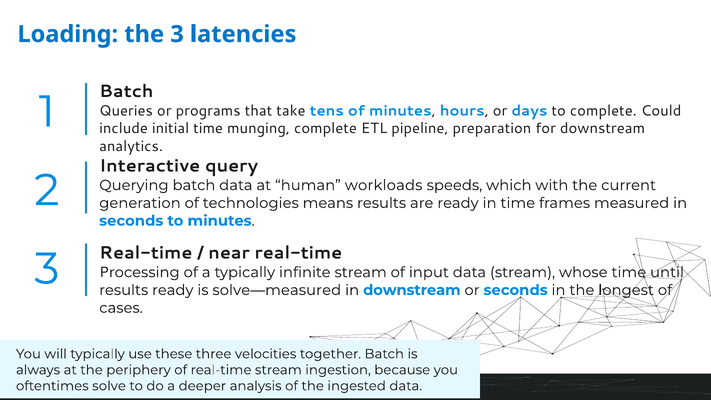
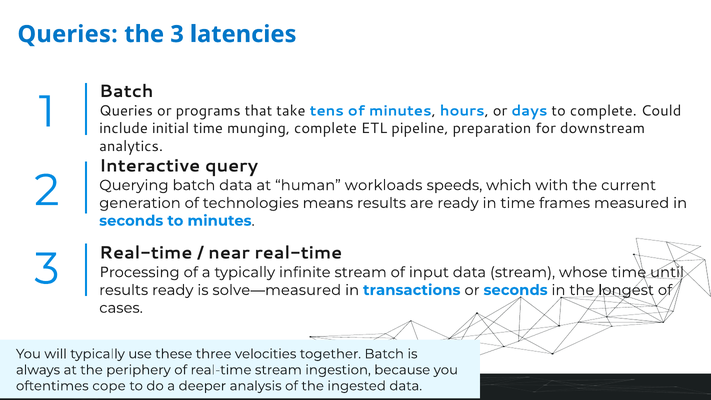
Loading at (68, 34): Loading -> Queries
in downstream: downstream -> transactions
solve: solve -> cope
